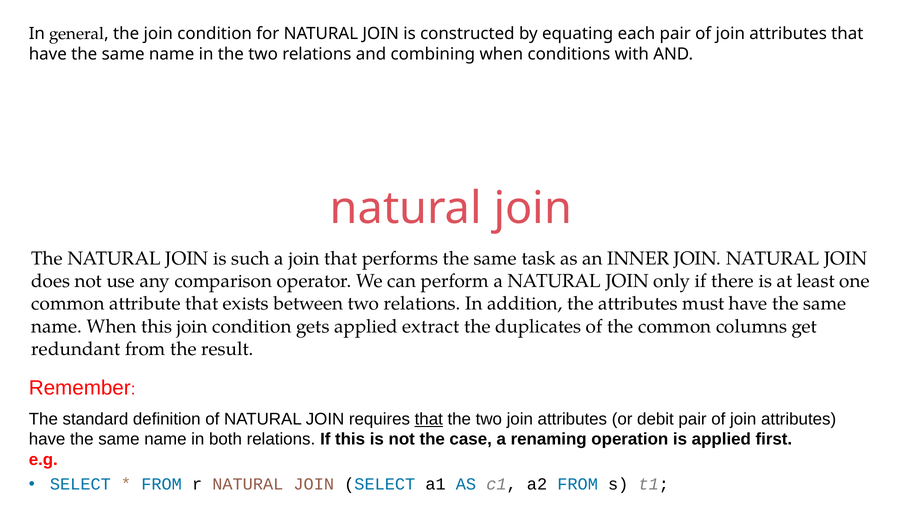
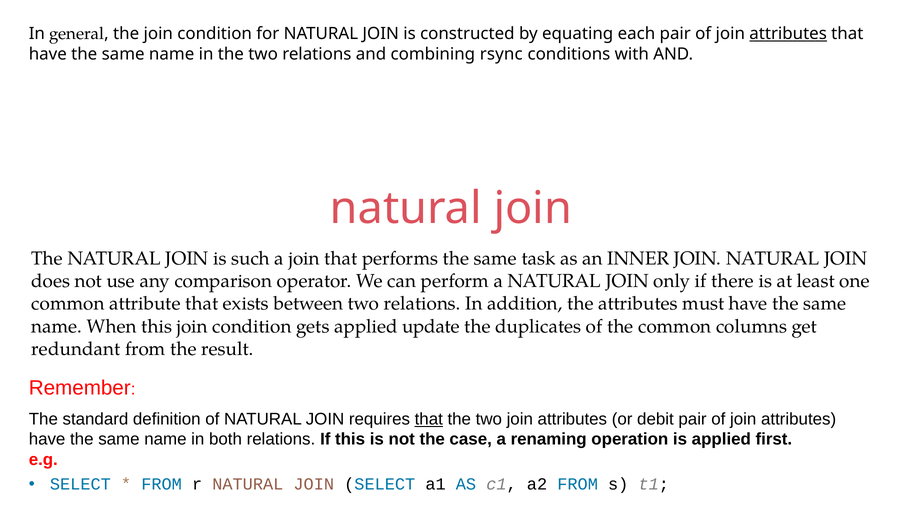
attributes at (788, 34) underline: none -> present
combining when: when -> rsync
extract: extract -> update
